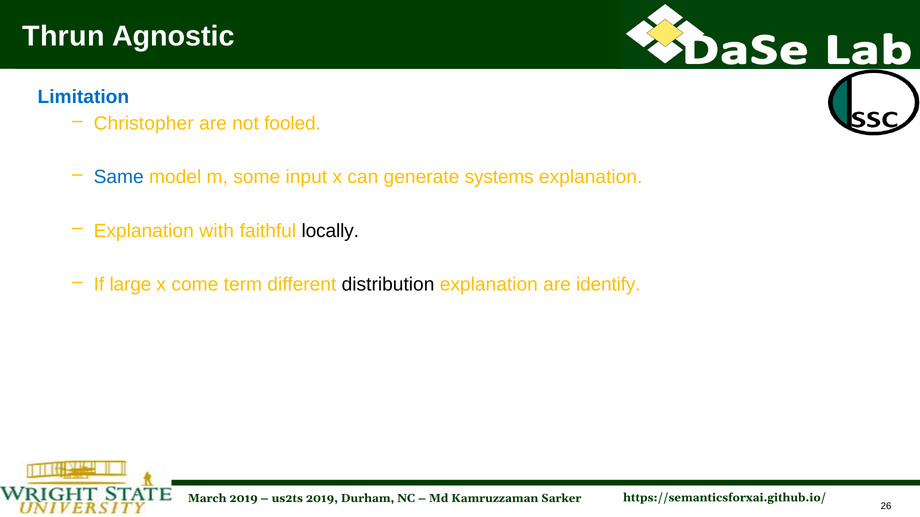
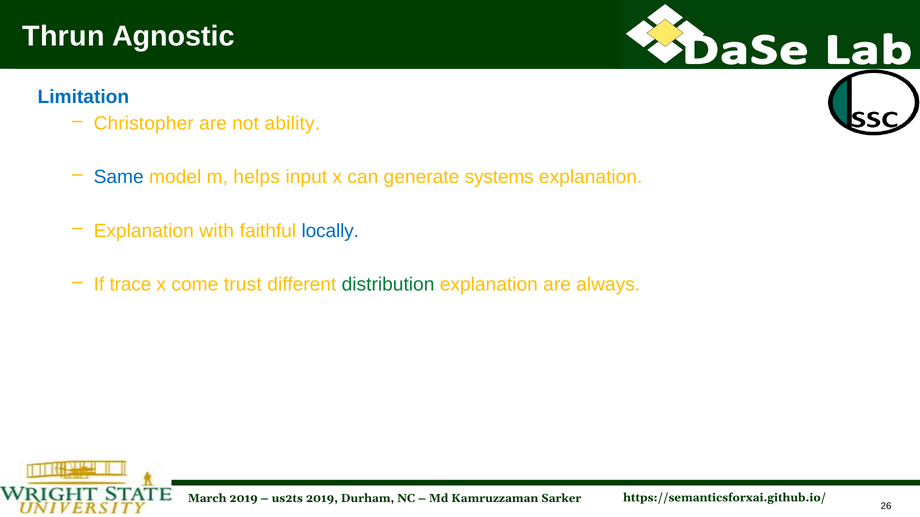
fooled: fooled -> ability
some: some -> helps
locally colour: black -> blue
large: large -> trace
term: term -> trust
distribution colour: black -> green
identify: identify -> always
